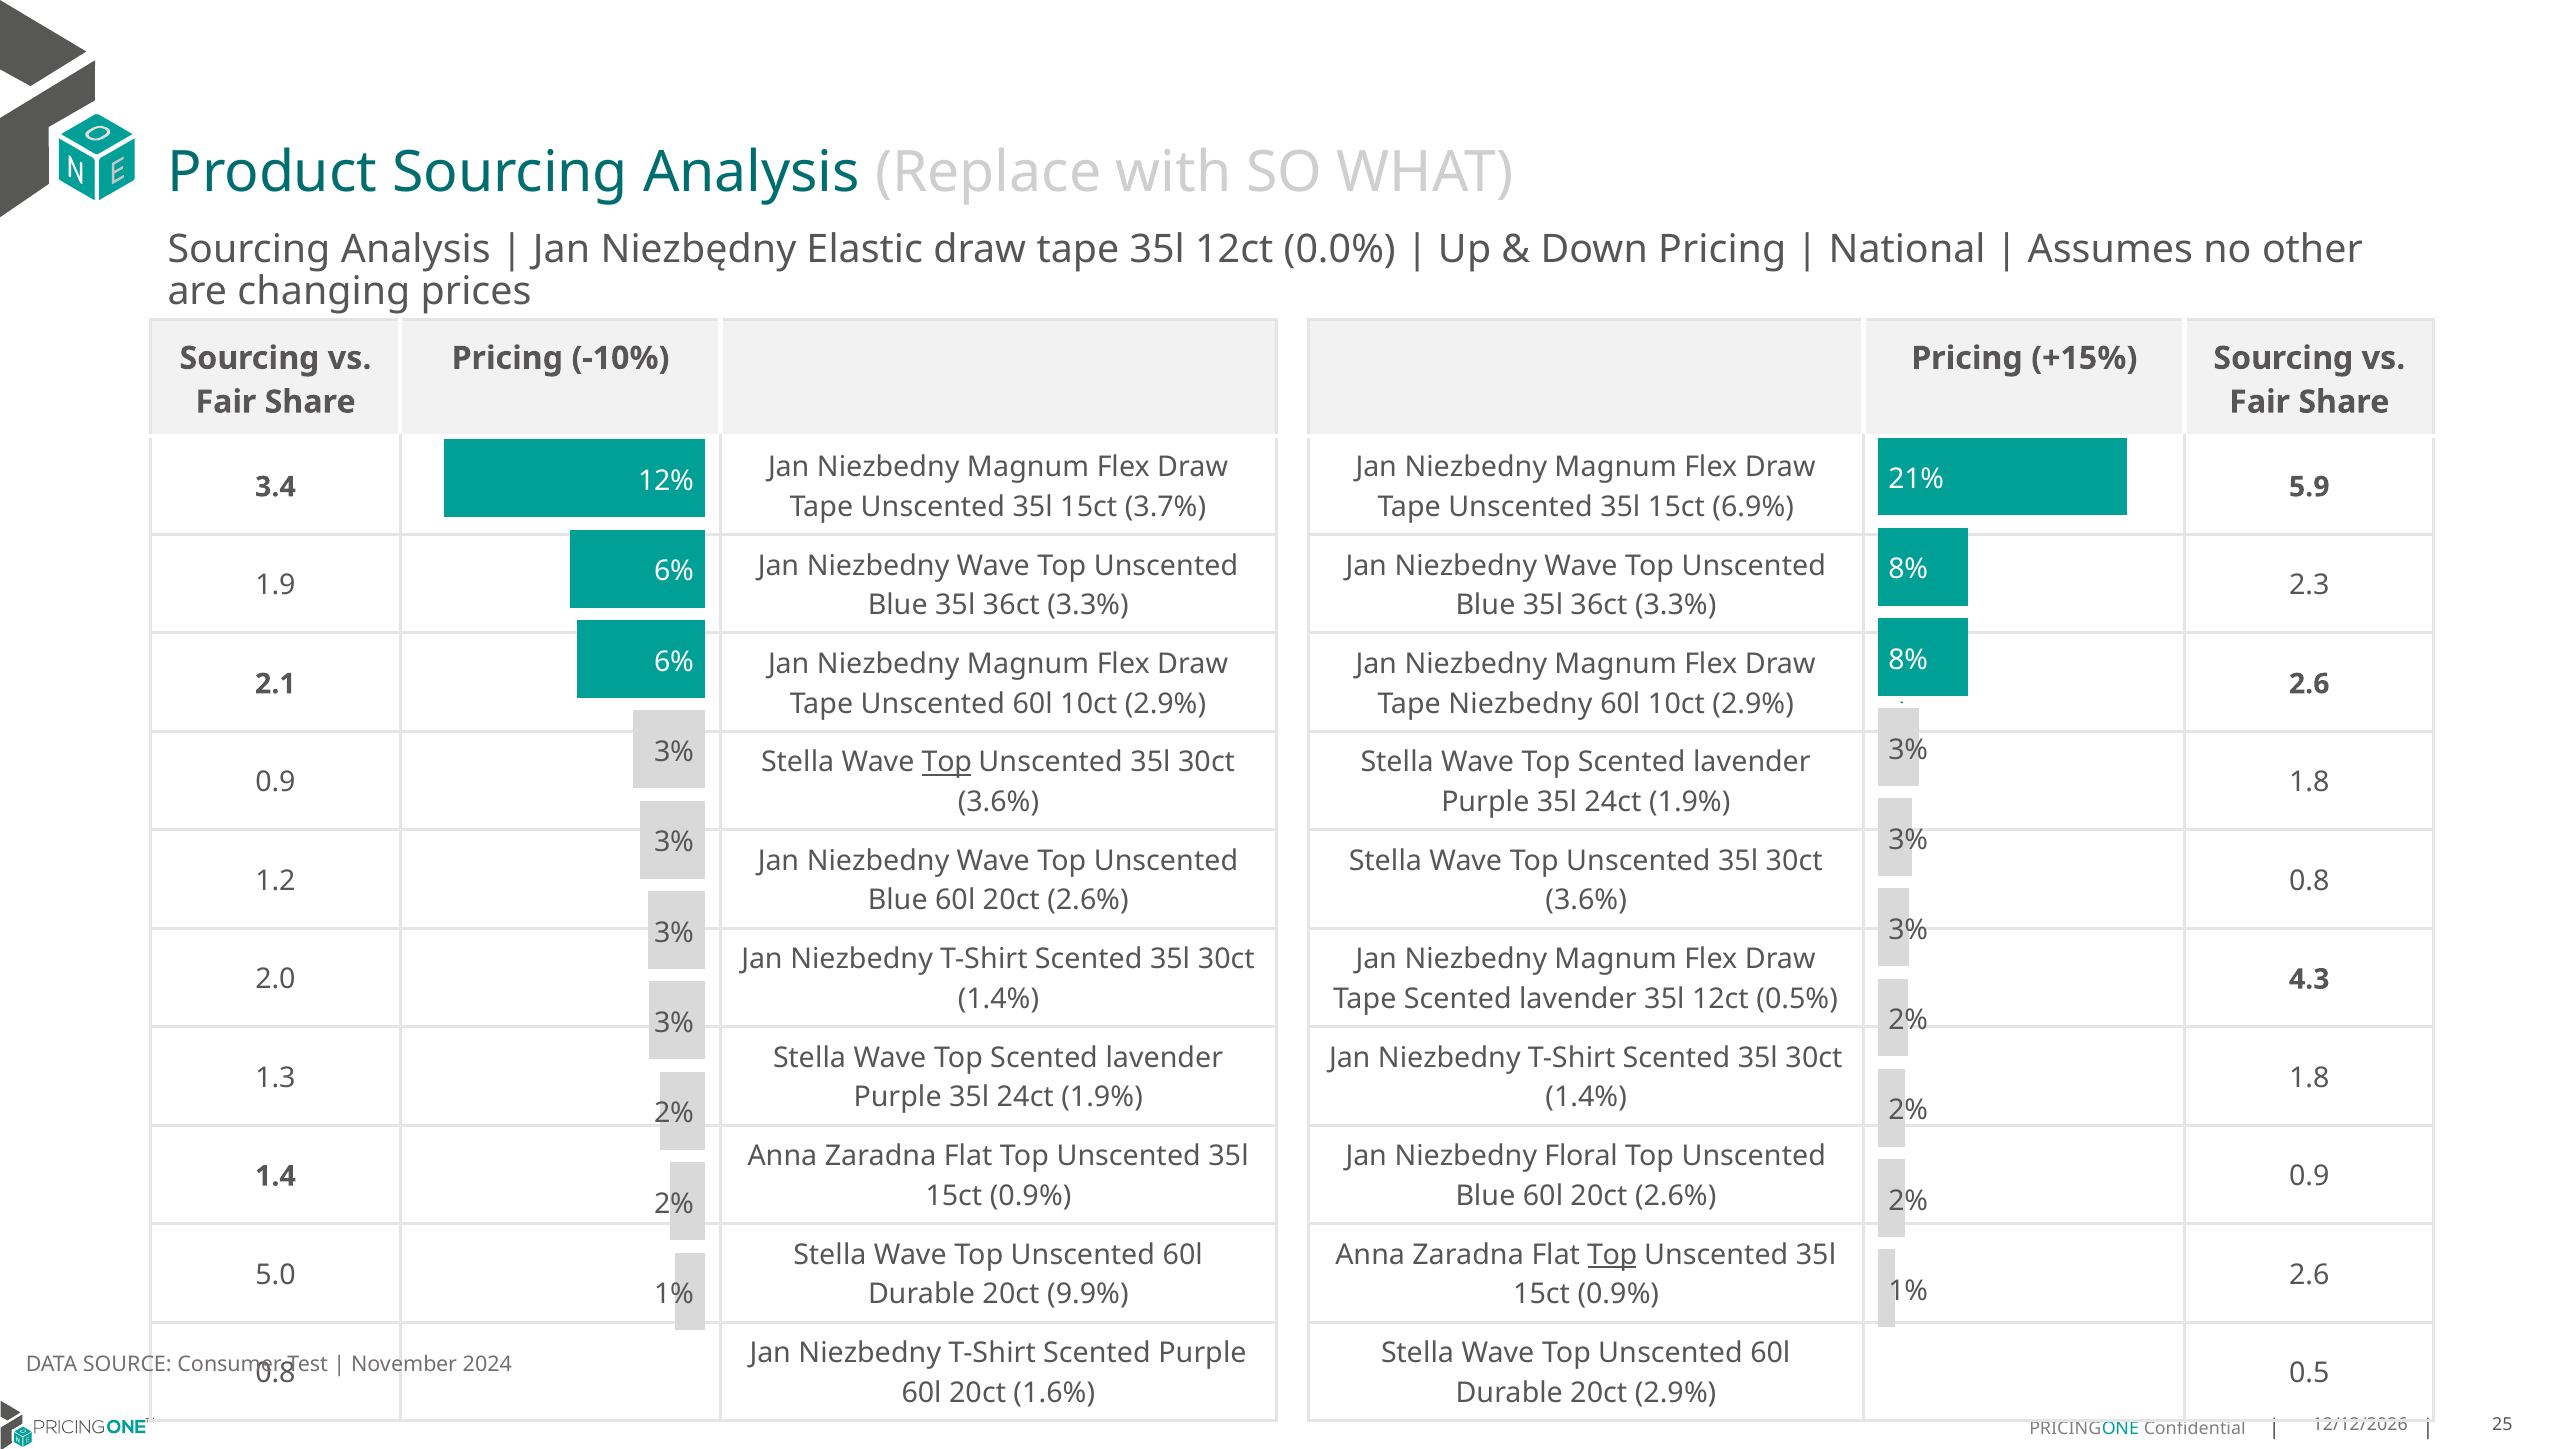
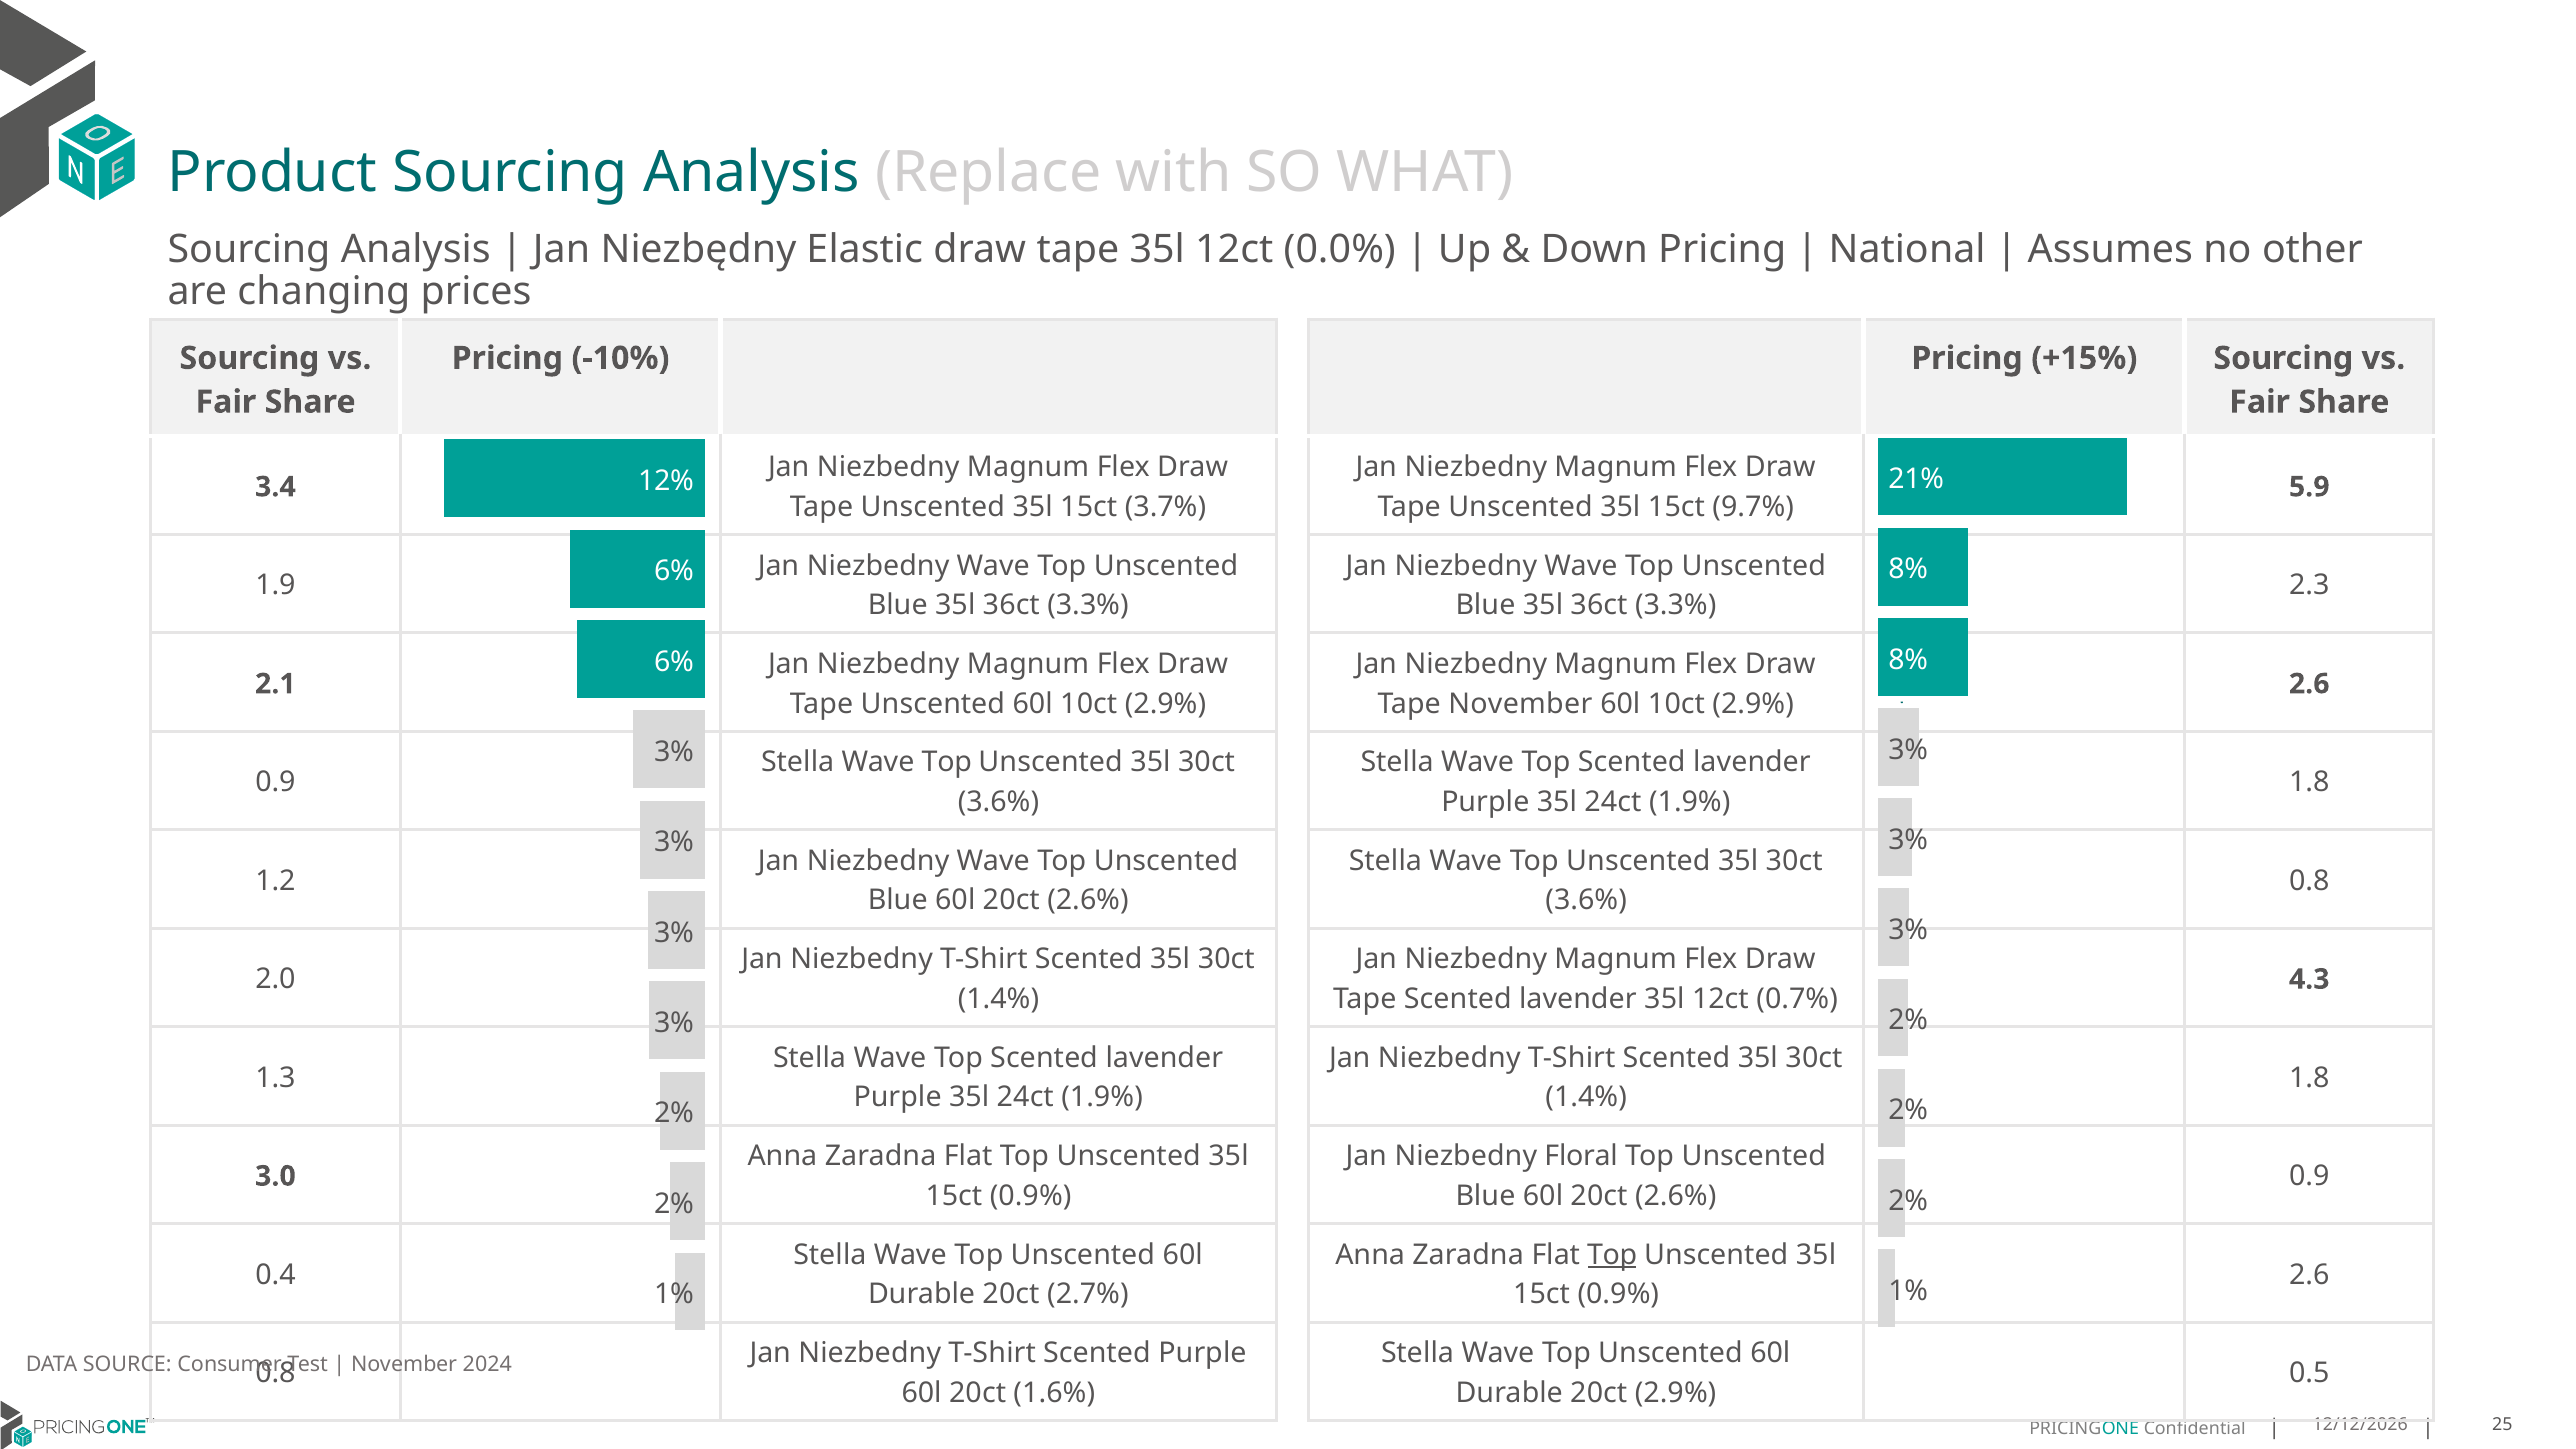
6.9%: 6.9% -> 9.7%
Tape Niezbedny: Niezbedny -> November
Top at (947, 763) underline: present -> none
0.5%: 0.5% -> 0.7%
1.4: 1.4 -> 3.0
5.0: 5.0 -> 0.4
9.9%: 9.9% -> 2.7%
